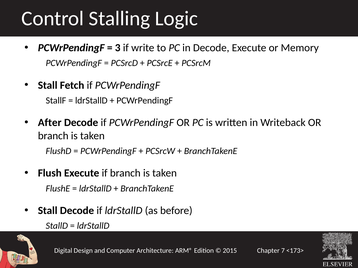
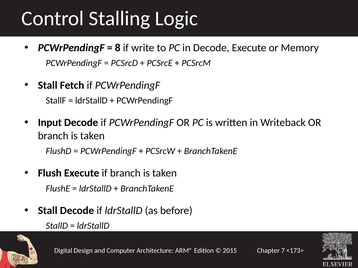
3: 3 -> 8
After: After -> Input
